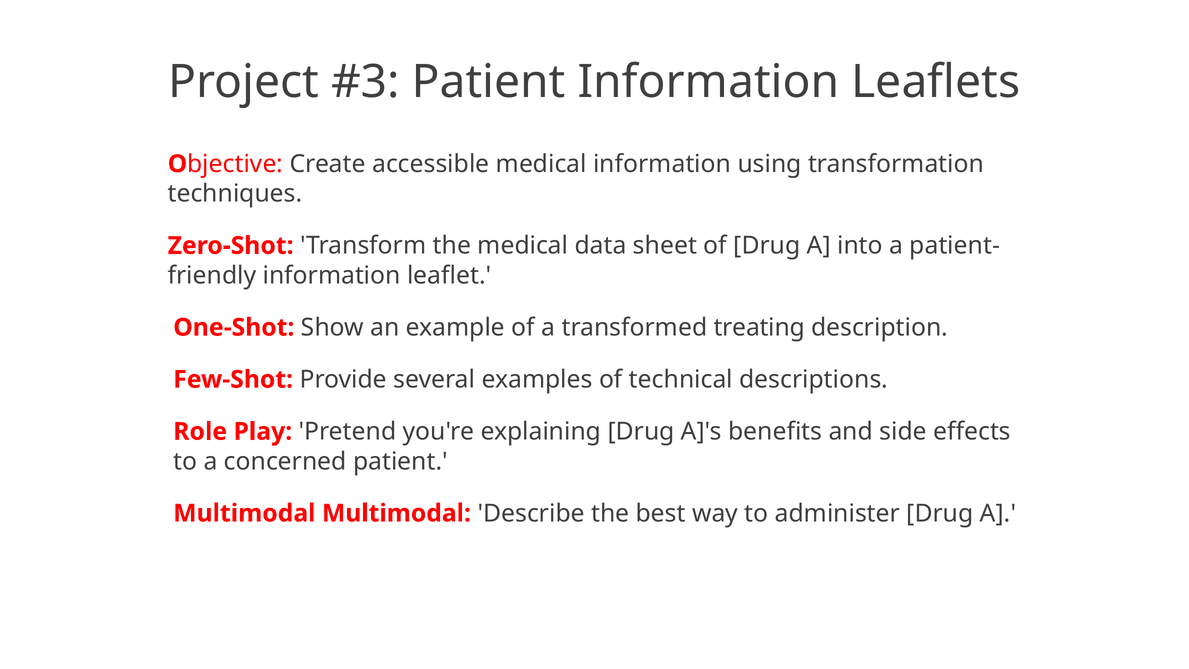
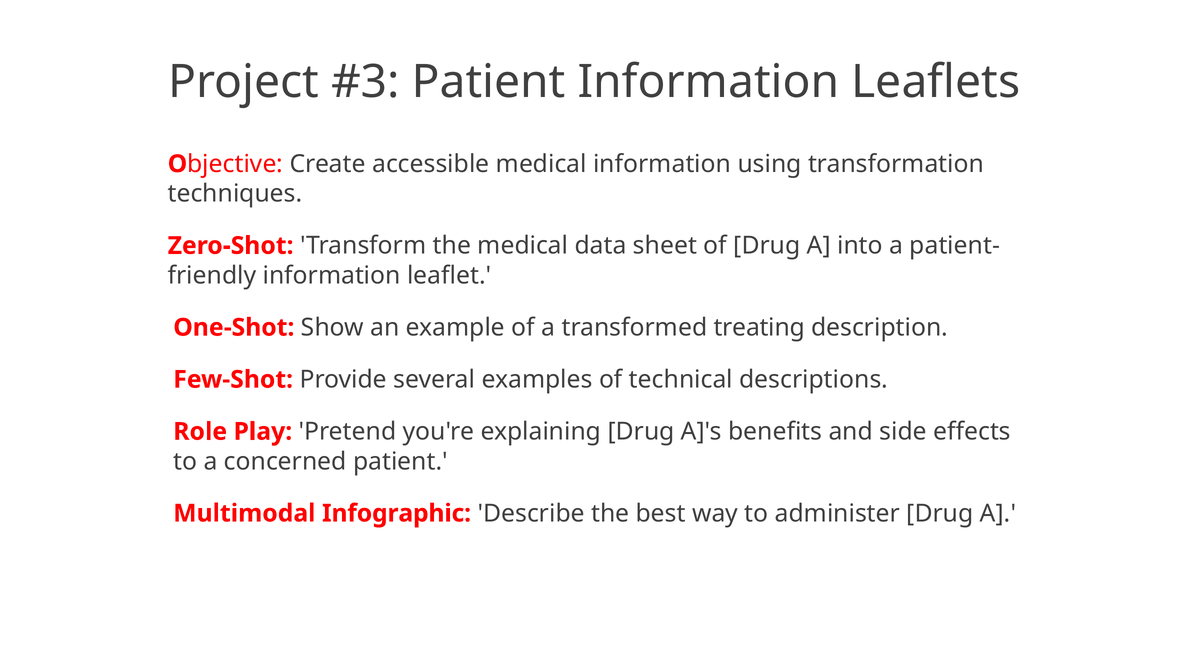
Multimodal Multimodal: Multimodal -> Infographic
